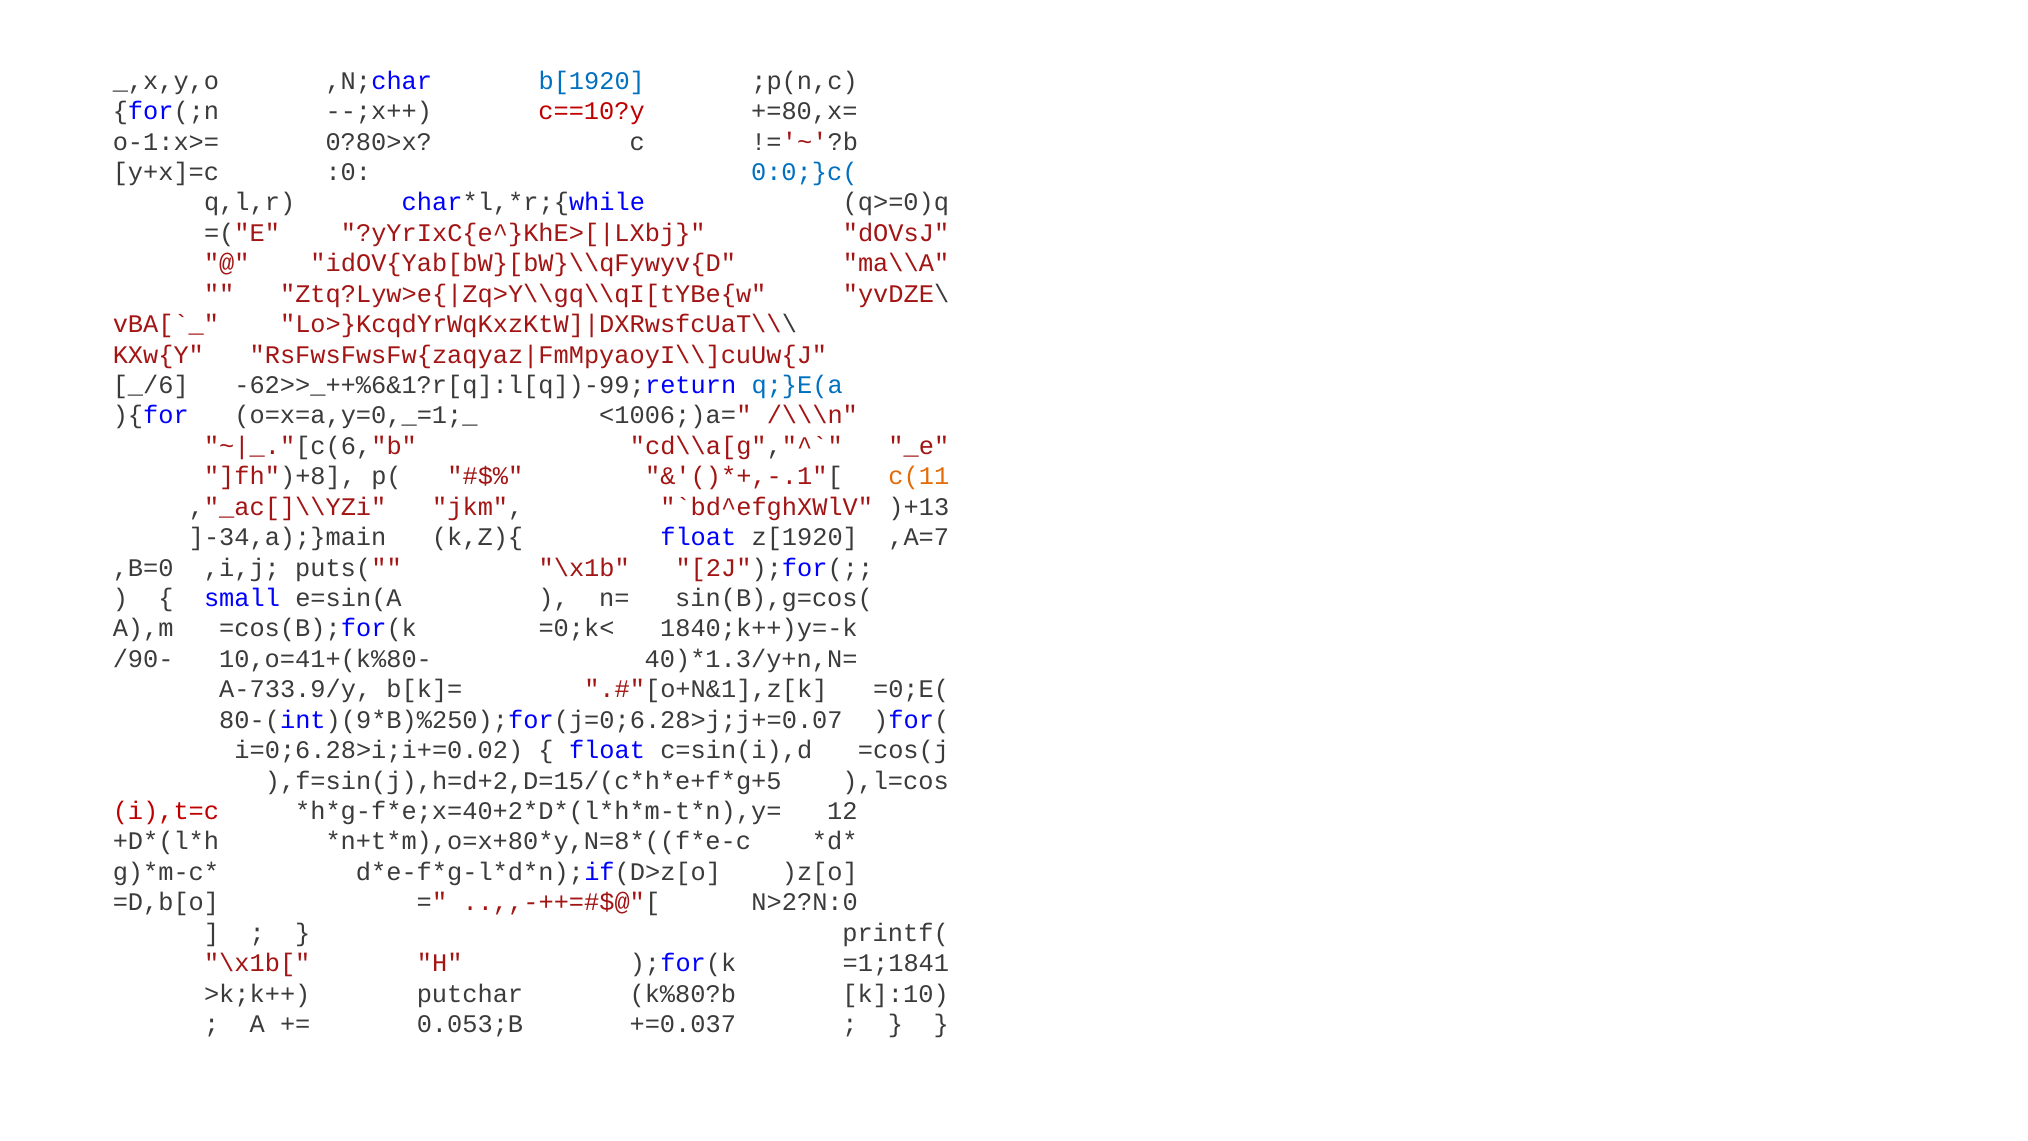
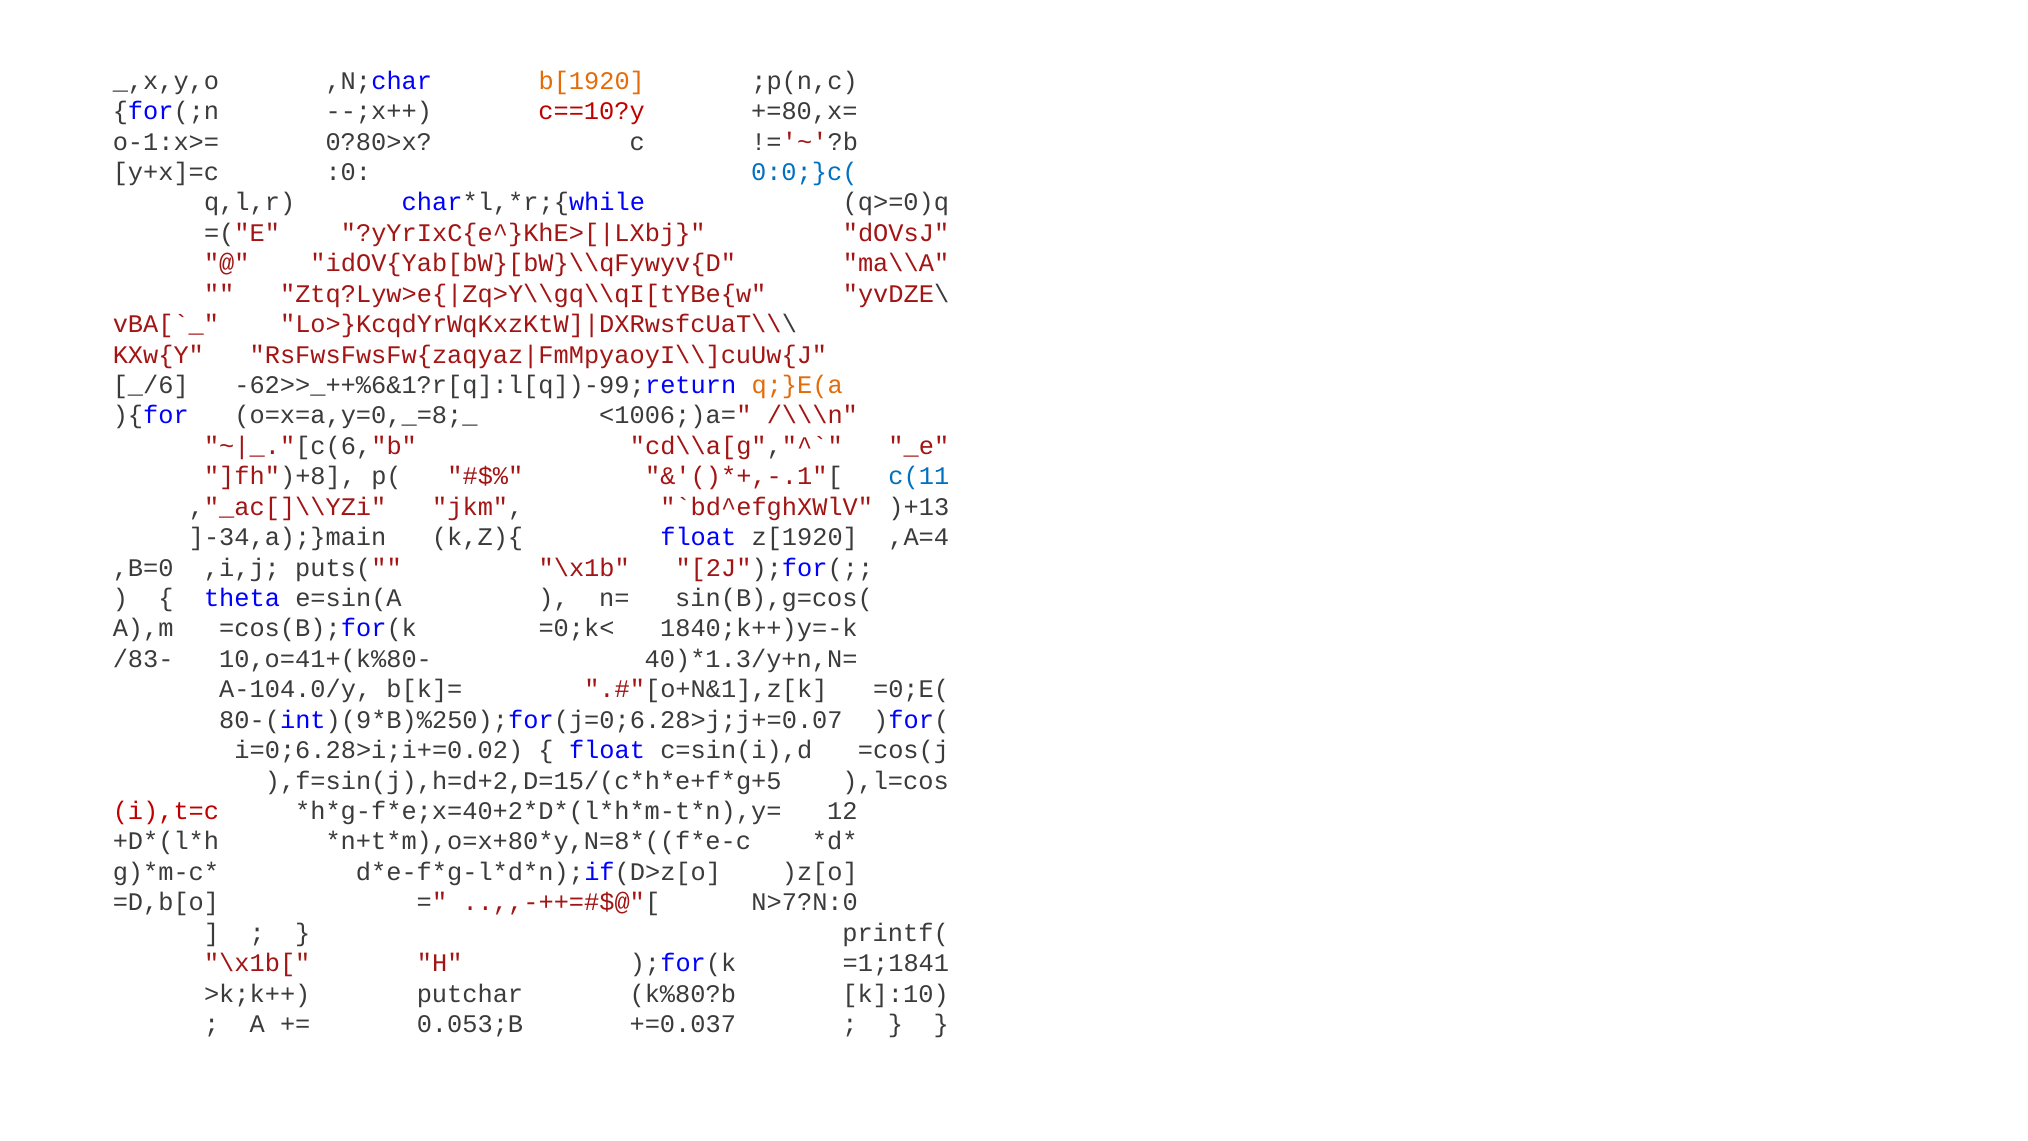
b[1920 colour: blue -> orange
q;}E(a colour: blue -> orange
o=x=a,y=0,_=1;_: o=x=a,y=0,_=1;_ -> o=x=a,y=0,_=8;_
c(11 colour: orange -> blue
,A=7: ,A=7 -> ,A=4
small: small -> theta
/90-: /90- -> /83-
A-733.9/y: A-733.9/y -> A-104.0/y
N>2?N:0: N>2?N:0 -> N>7?N:0
